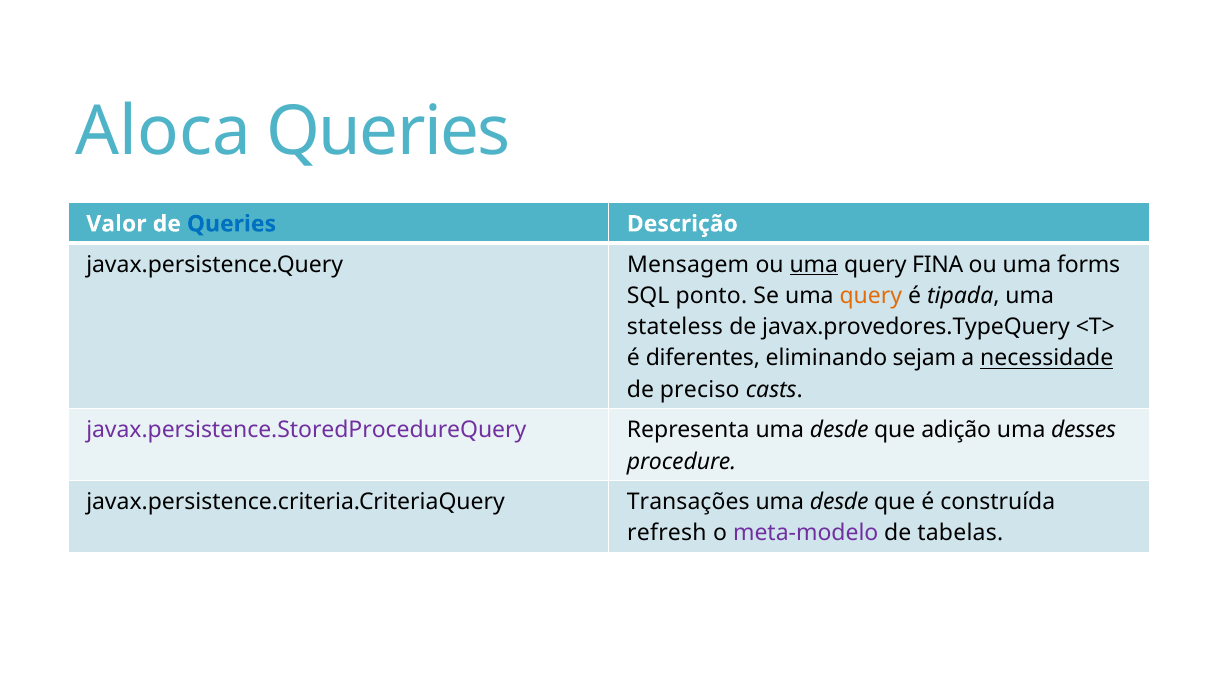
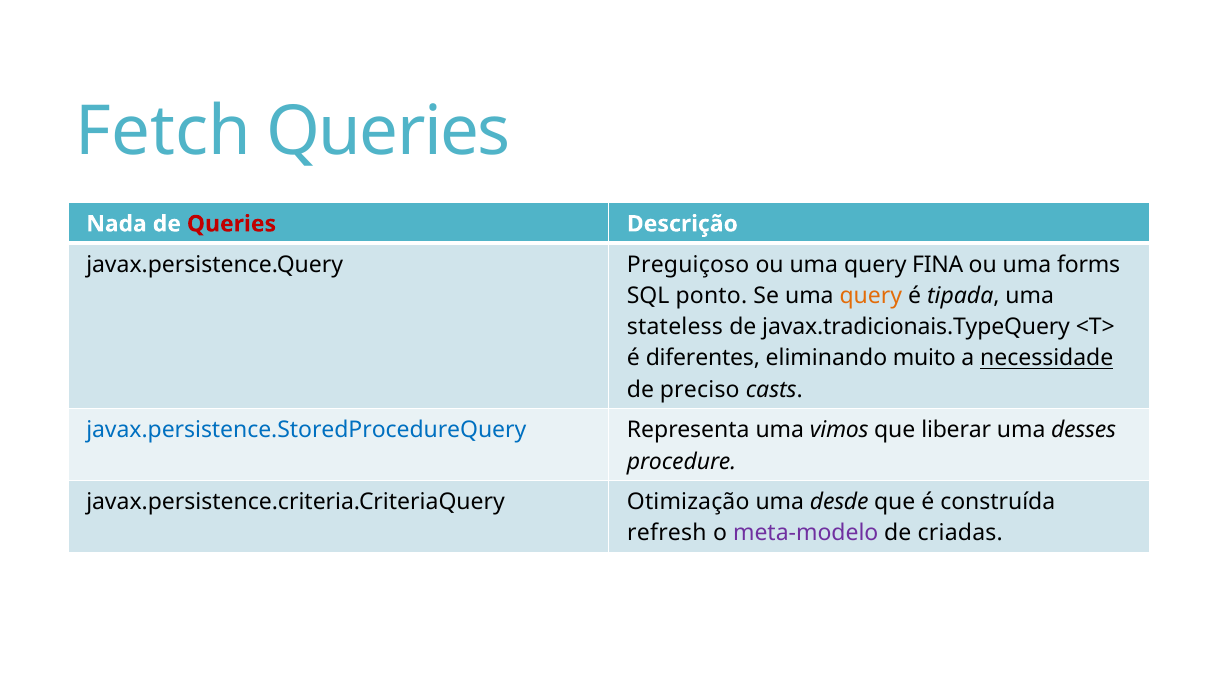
Aloca: Aloca -> Fetch
Valor: Valor -> Nada
Queries at (231, 224) colour: blue -> red
Mensagem: Mensagem -> Preguiçoso
uma at (814, 264) underline: present -> none
javax.provedores.TypeQuery: javax.provedores.TypeQuery -> javax.tradicionais.TypeQuery
sejam: sejam -> muito
javax.persistence.StoredProcedureQuery colour: purple -> blue
Representa uma desde: desde -> vimos
adição: adição -> liberar
Transações: Transações -> Otimização
tabelas: tabelas -> criadas
